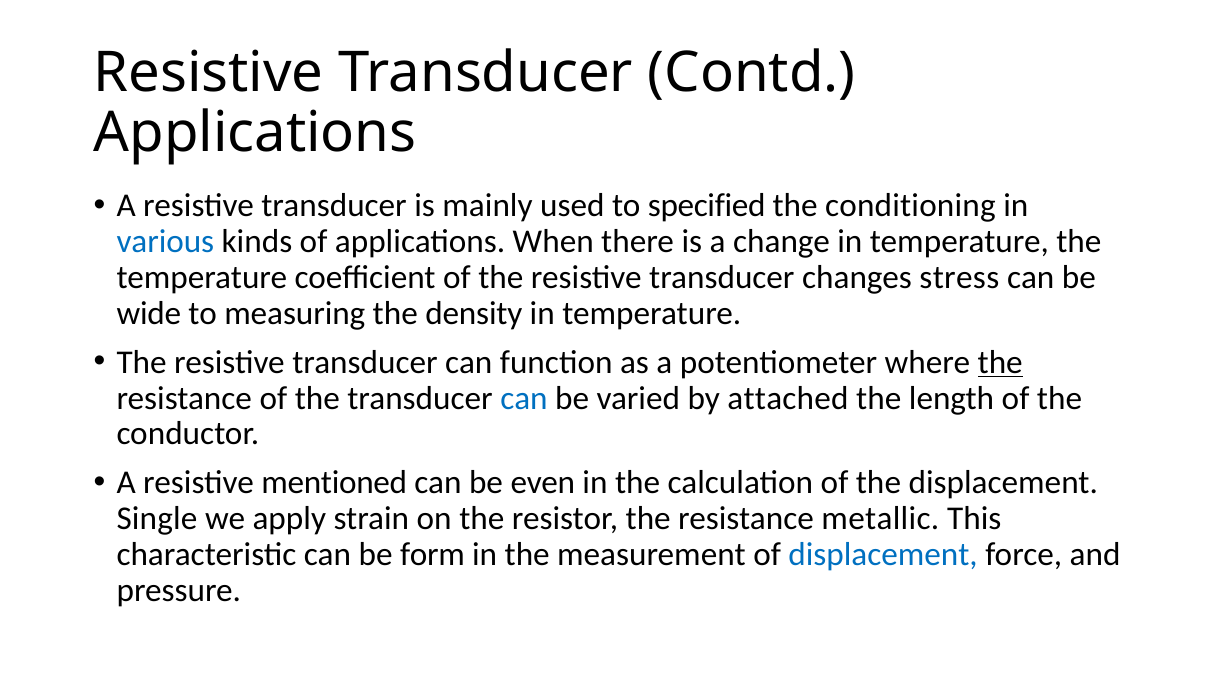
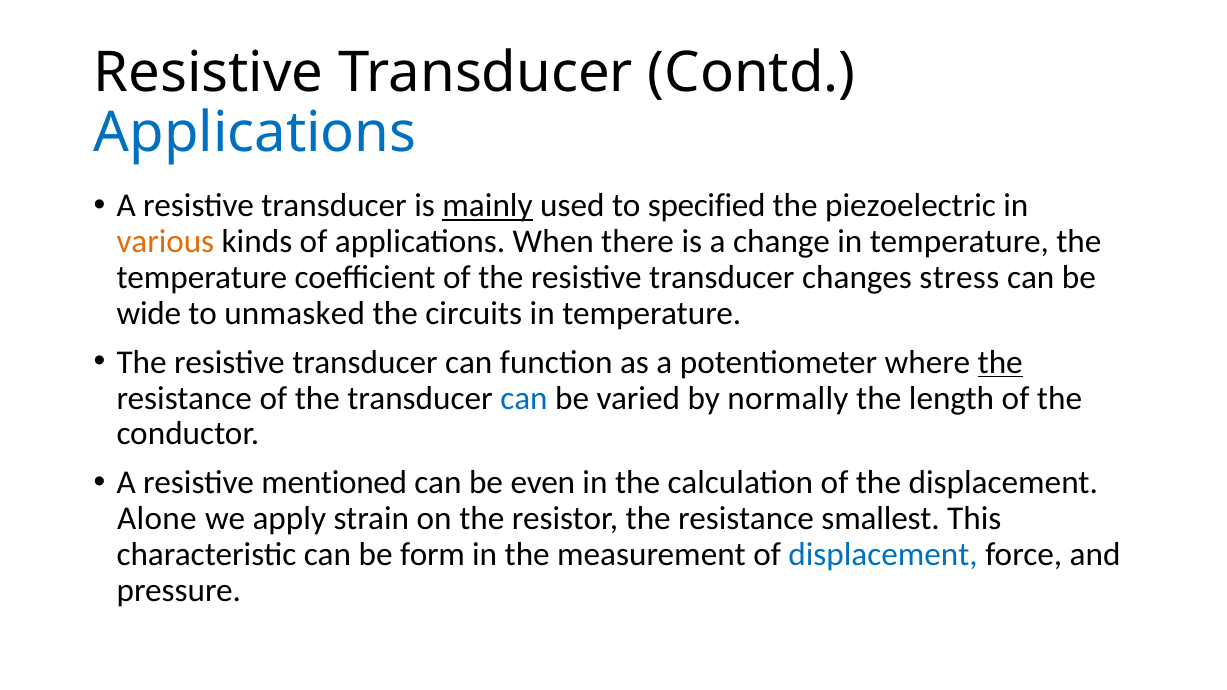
Applications at (255, 133) colour: black -> blue
mainly underline: none -> present
conditioning: conditioning -> piezoelectric
various colour: blue -> orange
measuring: measuring -> unmasked
density: density -> circuits
attached: attached -> normally
Single: Single -> Alone
metallic: metallic -> smallest
